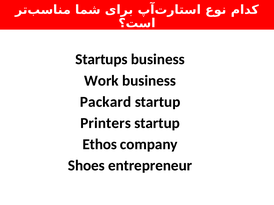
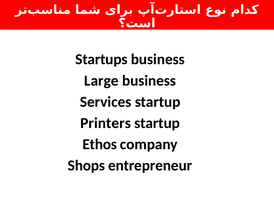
Work: Work -> Large
Packard: Packard -> Services
Shoes: Shoes -> Shops
